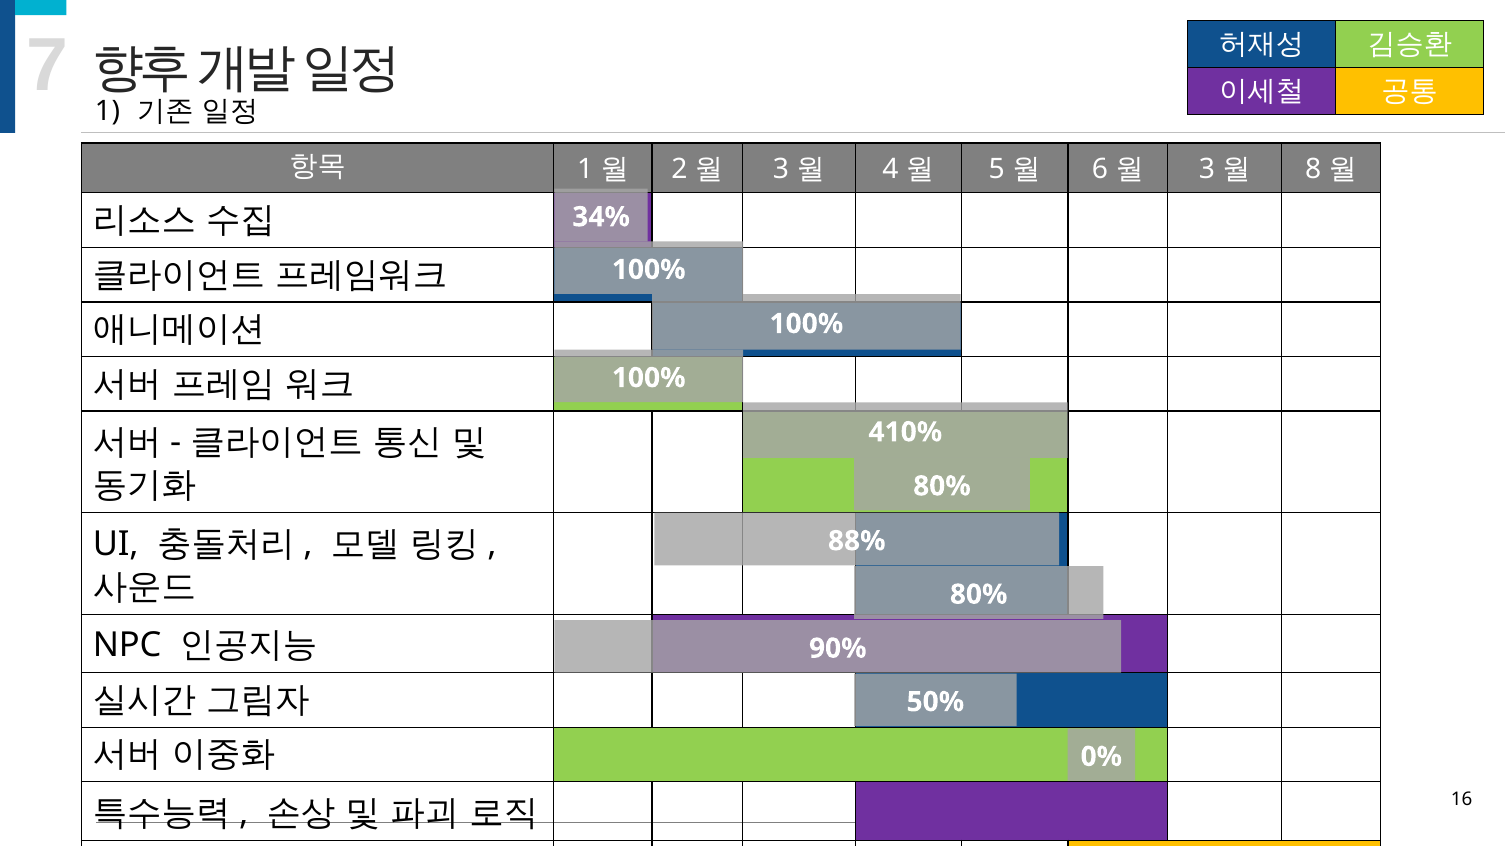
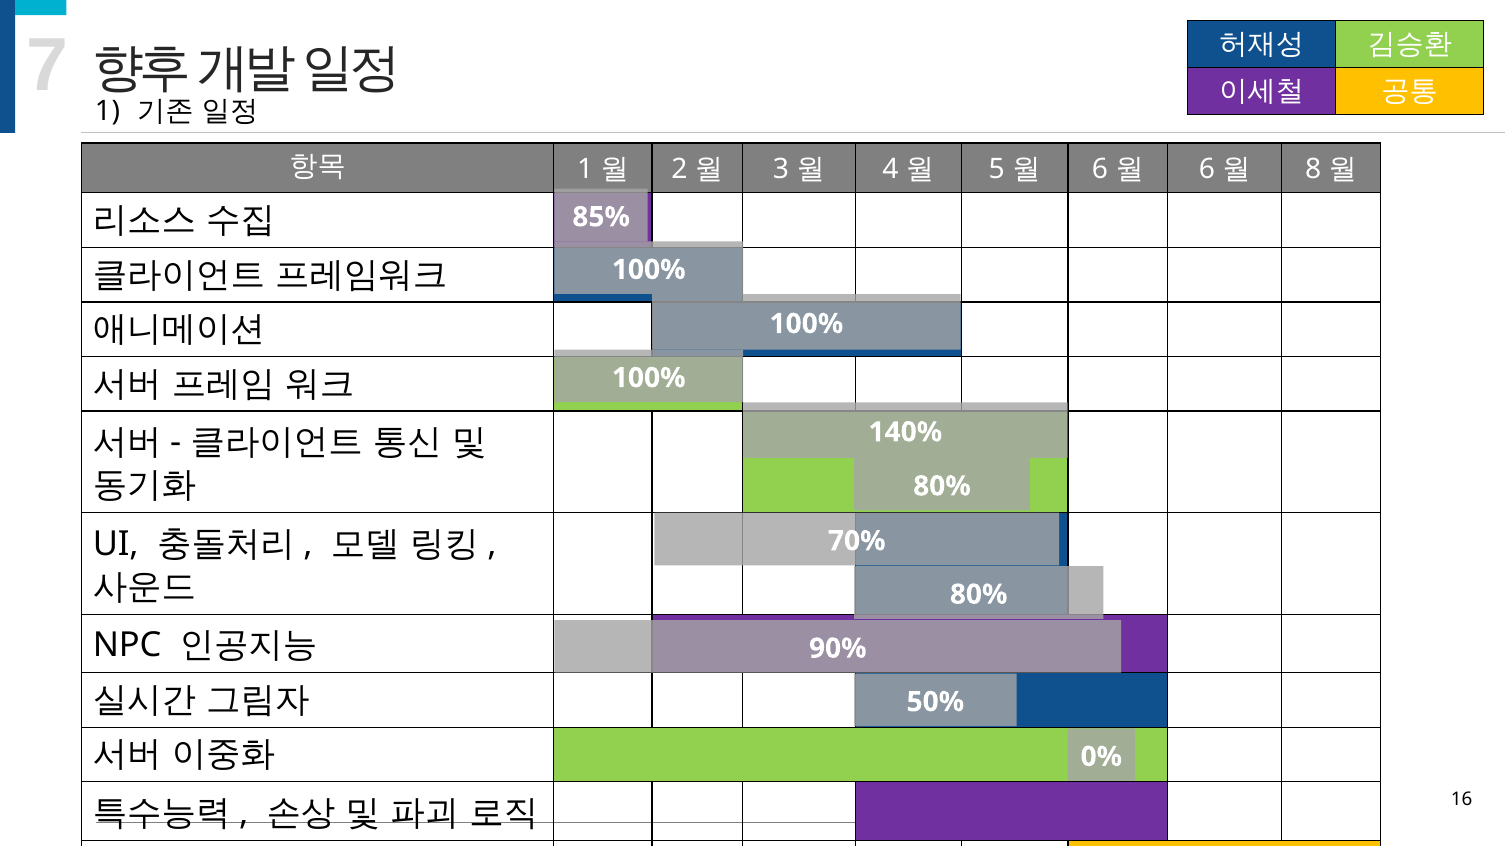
3 at (1207, 169): 3 -> 6
34%: 34% -> 85%
410%: 410% -> 140%
88%: 88% -> 70%
